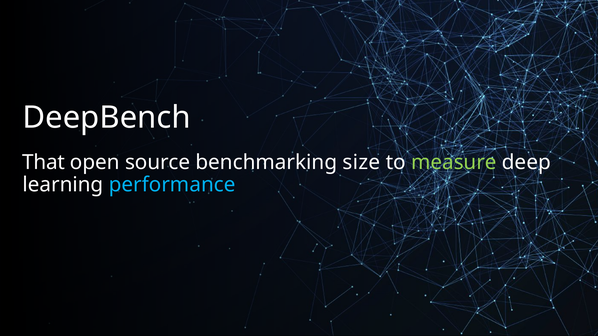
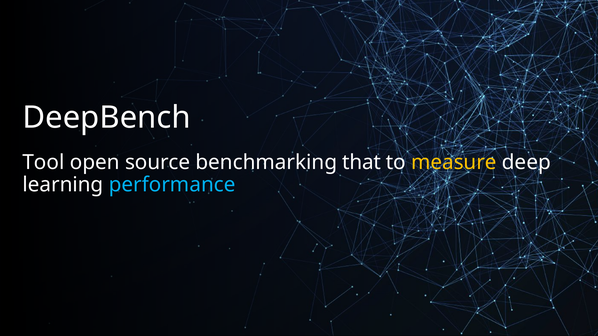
That: That -> Tool
size: size -> that
measure colour: light green -> yellow
